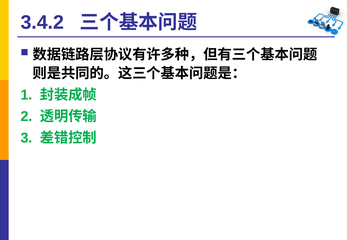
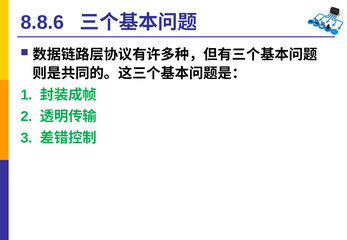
3.4.2: 3.4.2 -> 8.8.6
